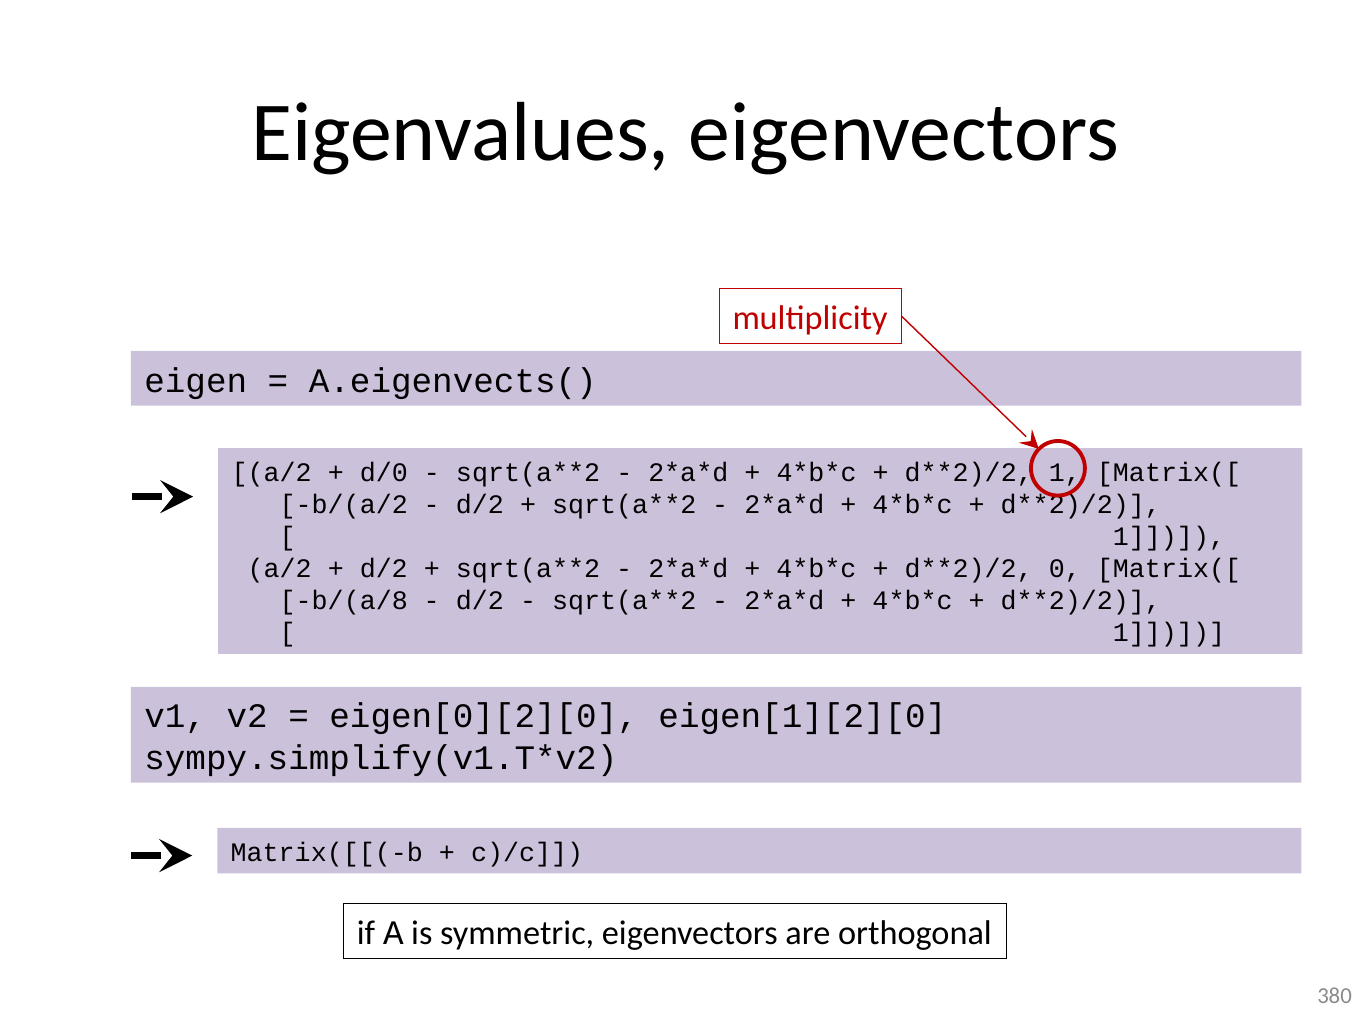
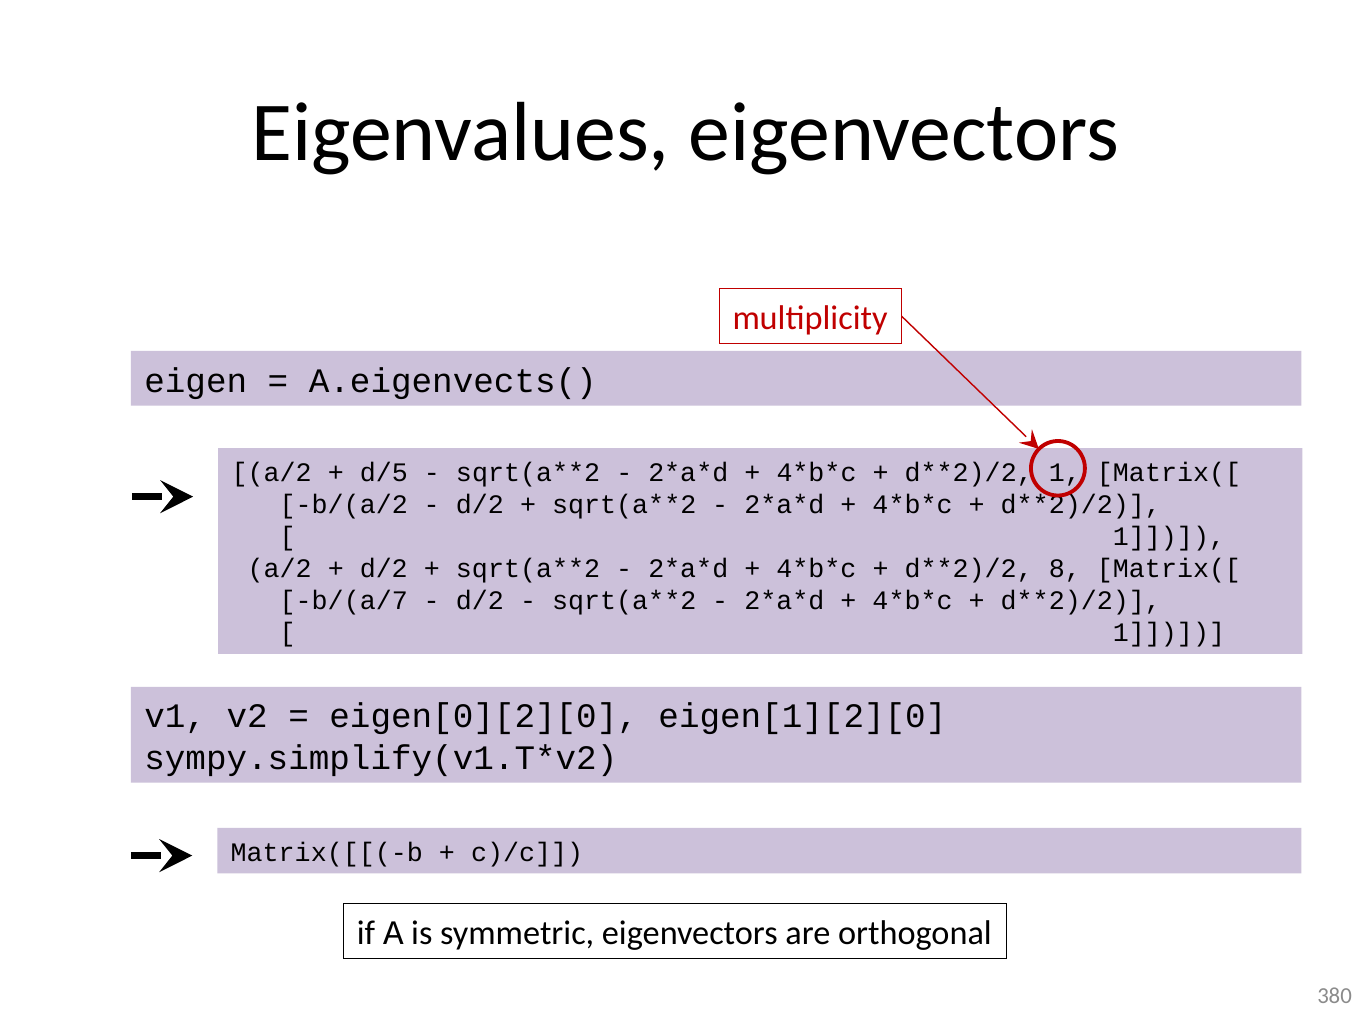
d/0: d/0 -> d/5
0: 0 -> 8
b/(a/8: b/(a/8 -> b/(a/7
